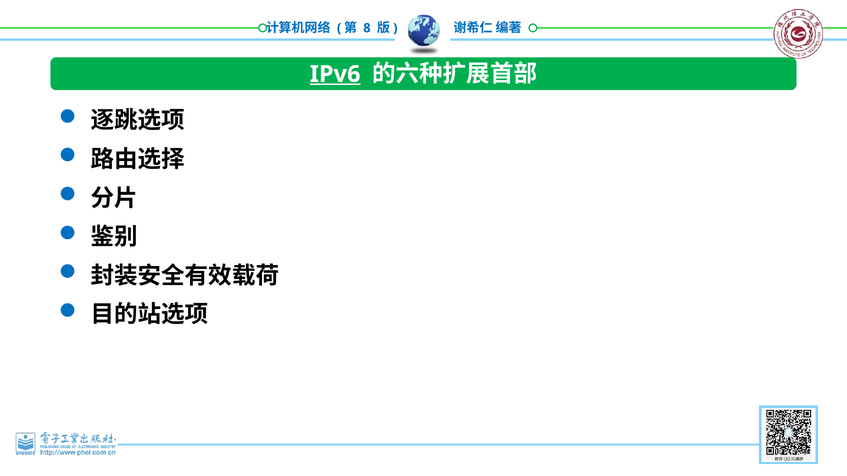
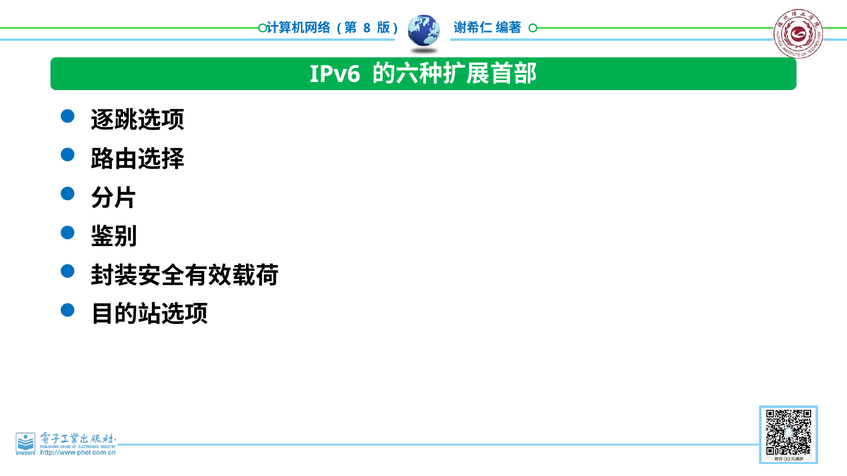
IPv6 underline: present -> none
